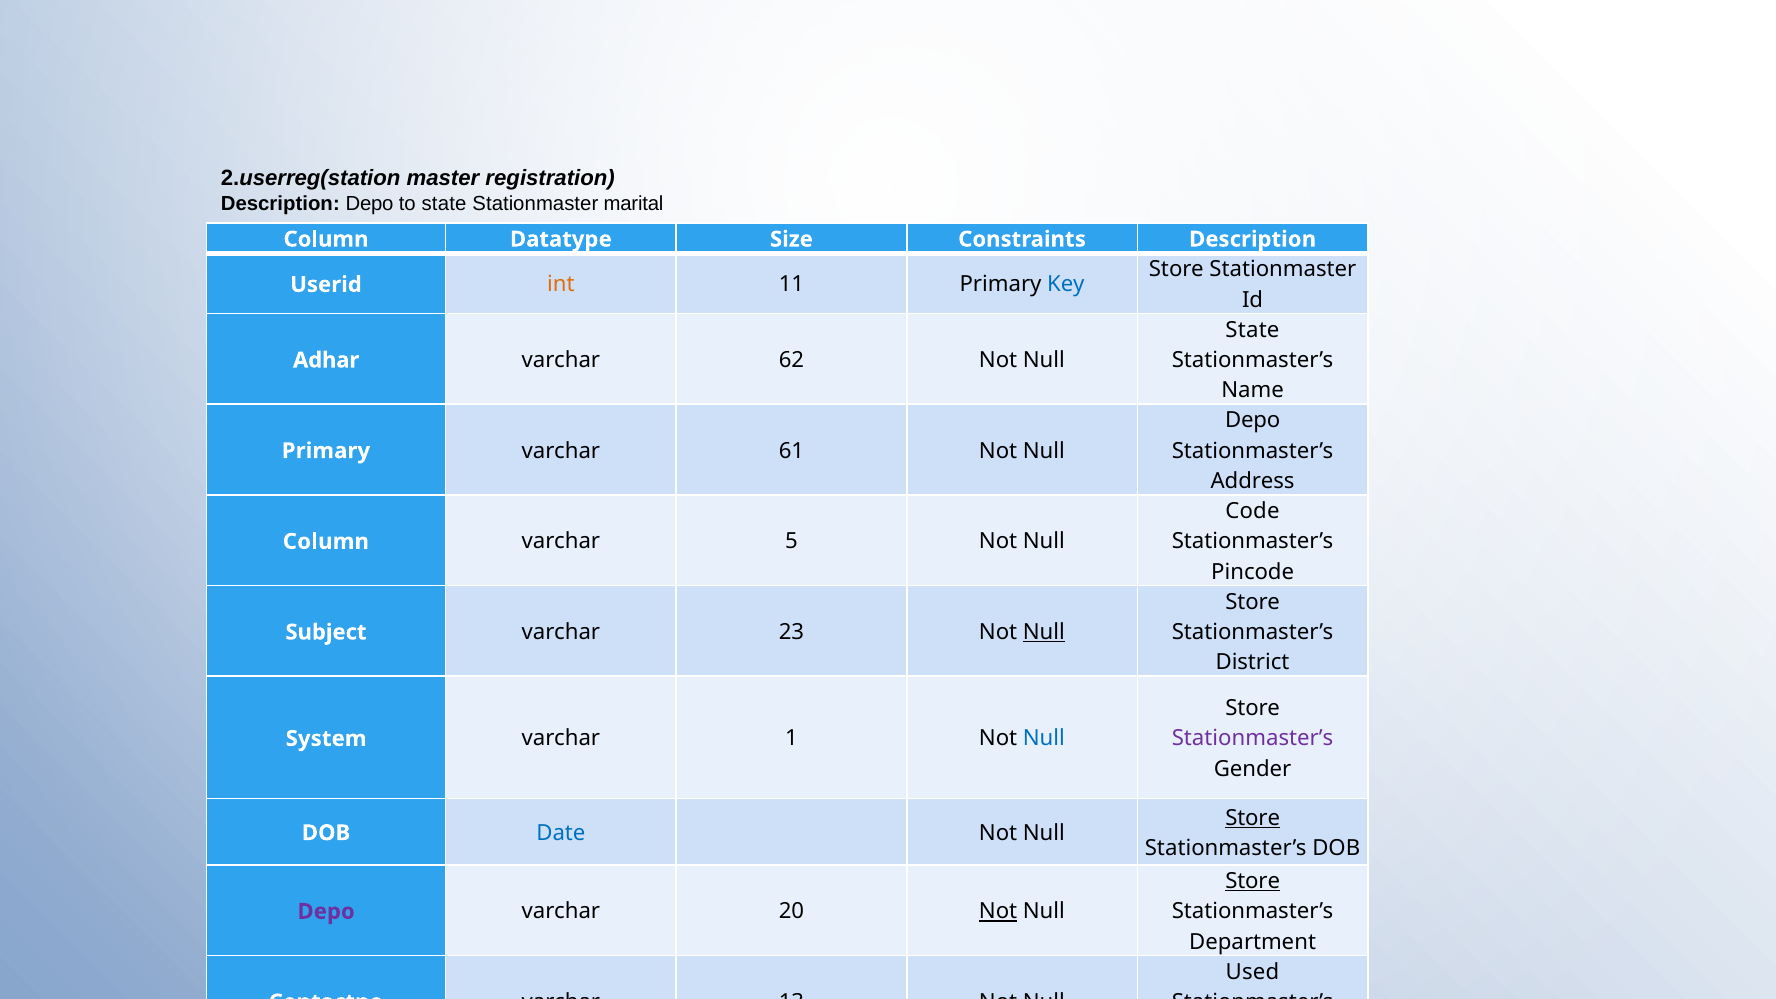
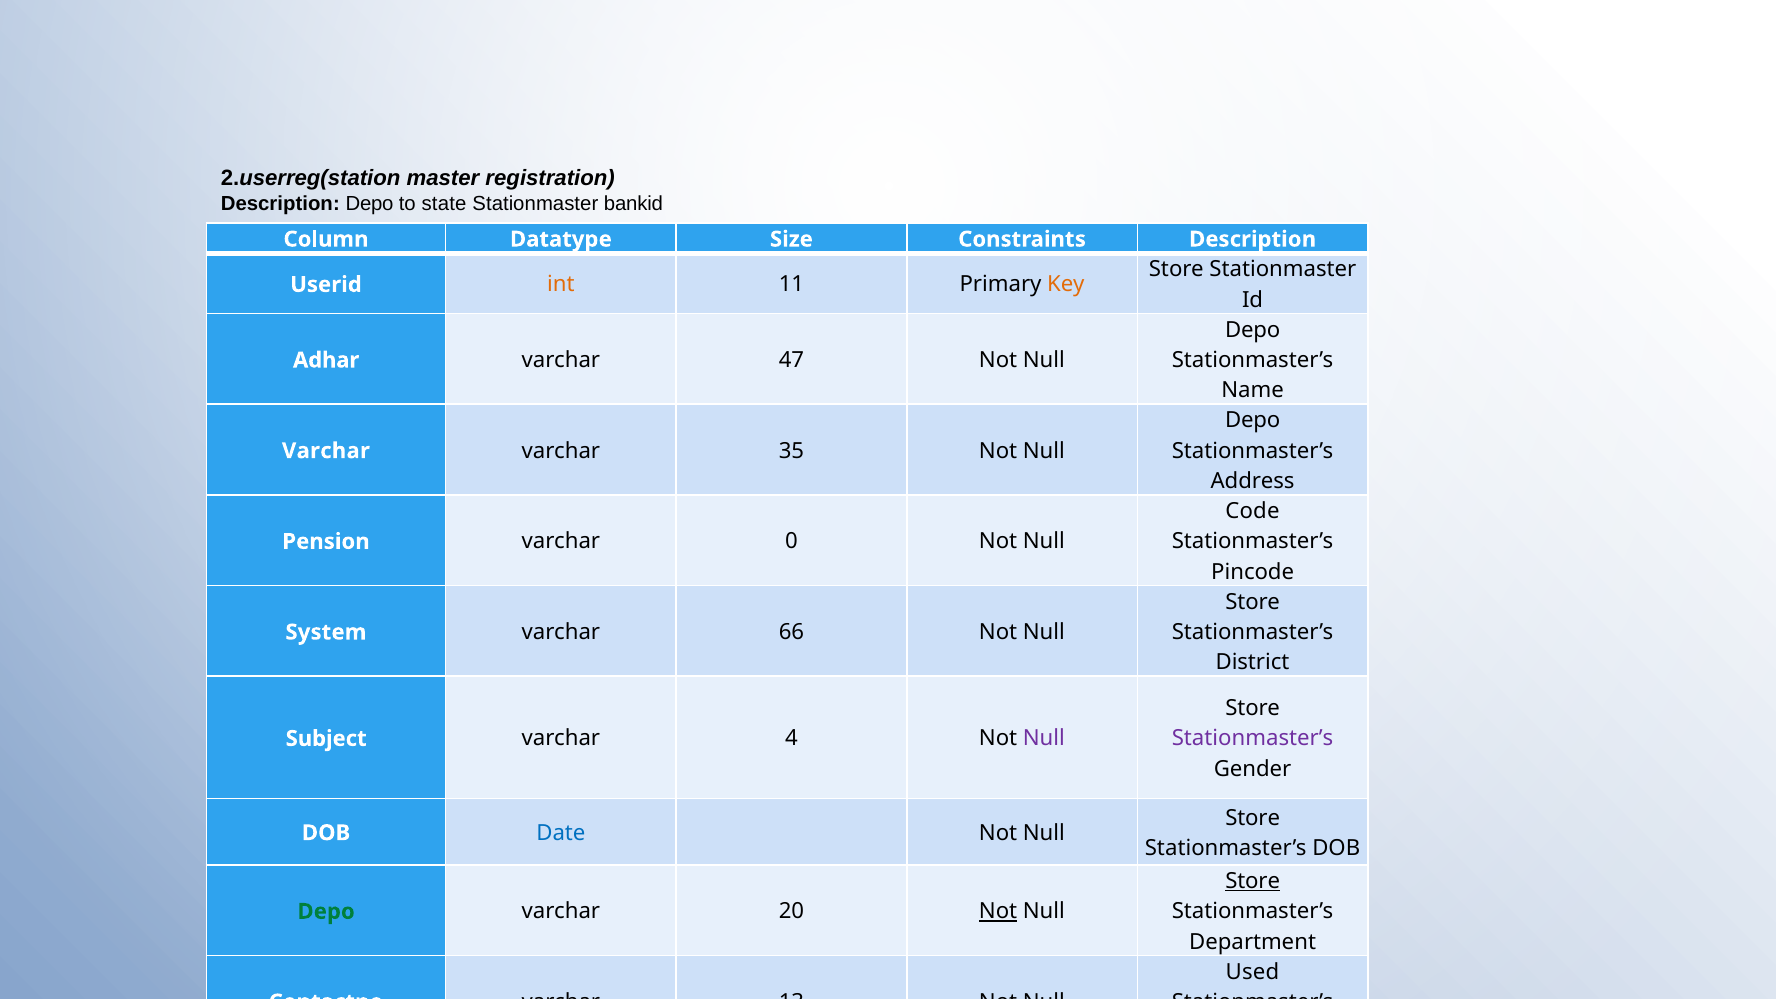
marital: marital -> bankid
Key at (1066, 285) colour: blue -> orange
State at (1252, 330): State -> Depo
62: 62 -> 47
Primary at (326, 451): Primary -> Varchar
61: 61 -> 35
Column at (326, 542): Column -> Pension
5: 5 -> 0
Subject: Subject -> System
23: 23 -> 66
Null at (1044, 632) underline: present -> none
System: System -> Subject
1: 1 -> 4
Null at (1044, 739) colour: blue -> purple
Store at (1253, 818) underline: present -> none
Depo at (326, 911) colour: purple -> green
